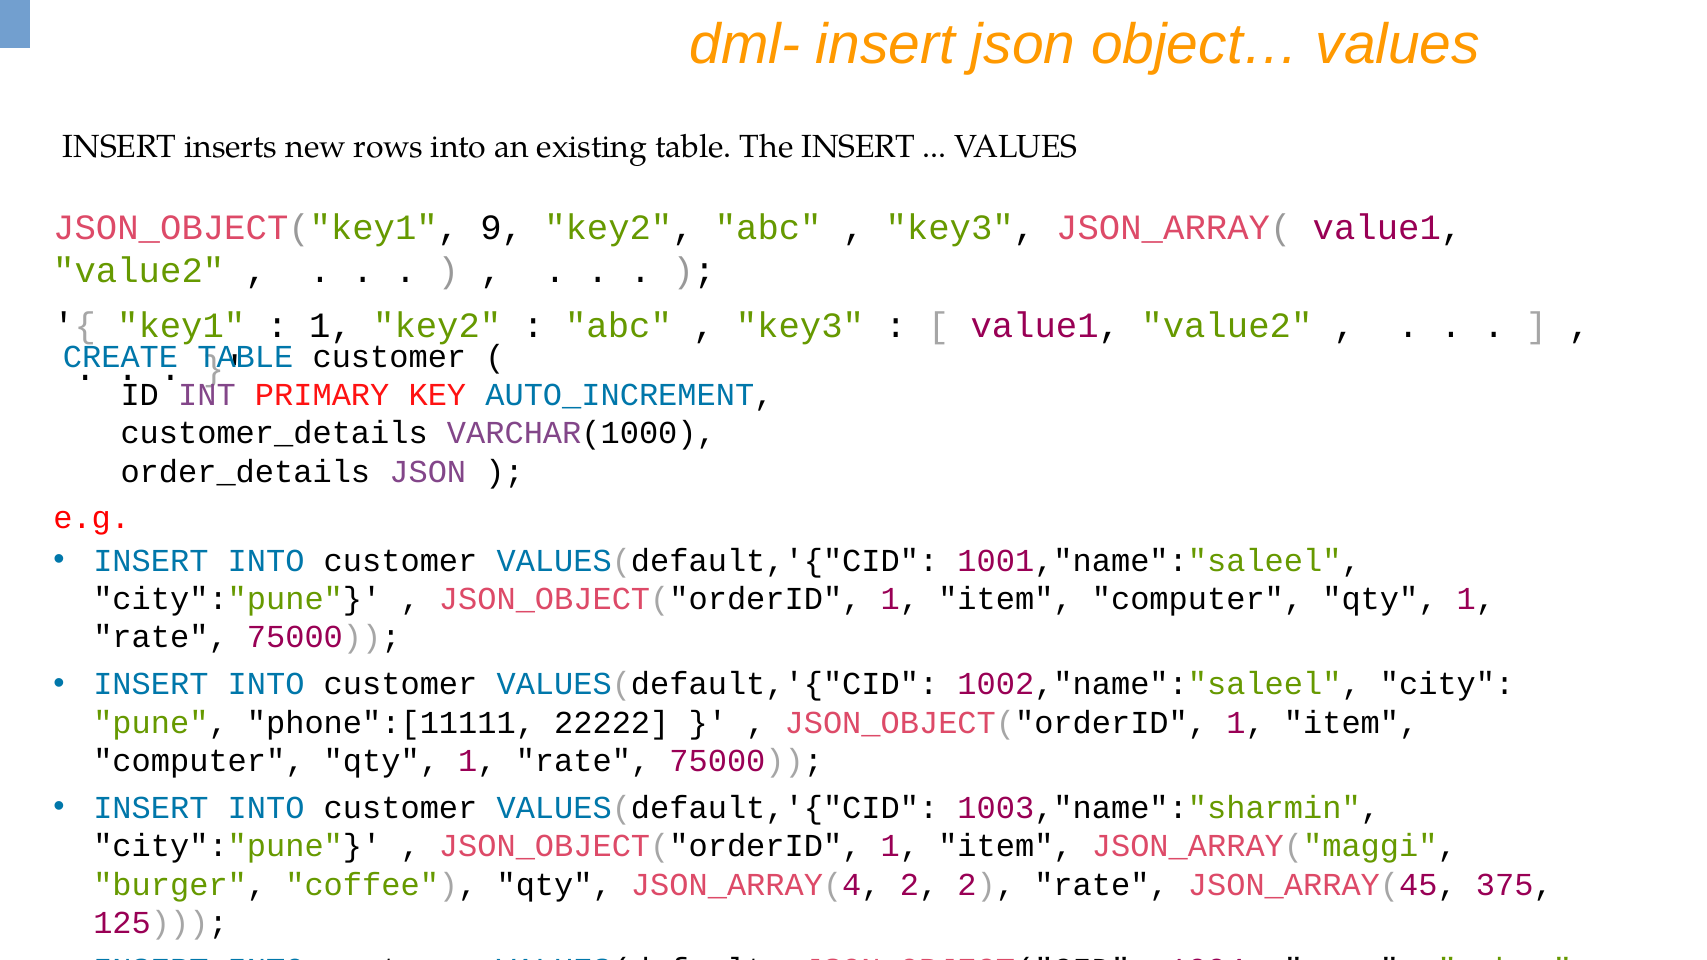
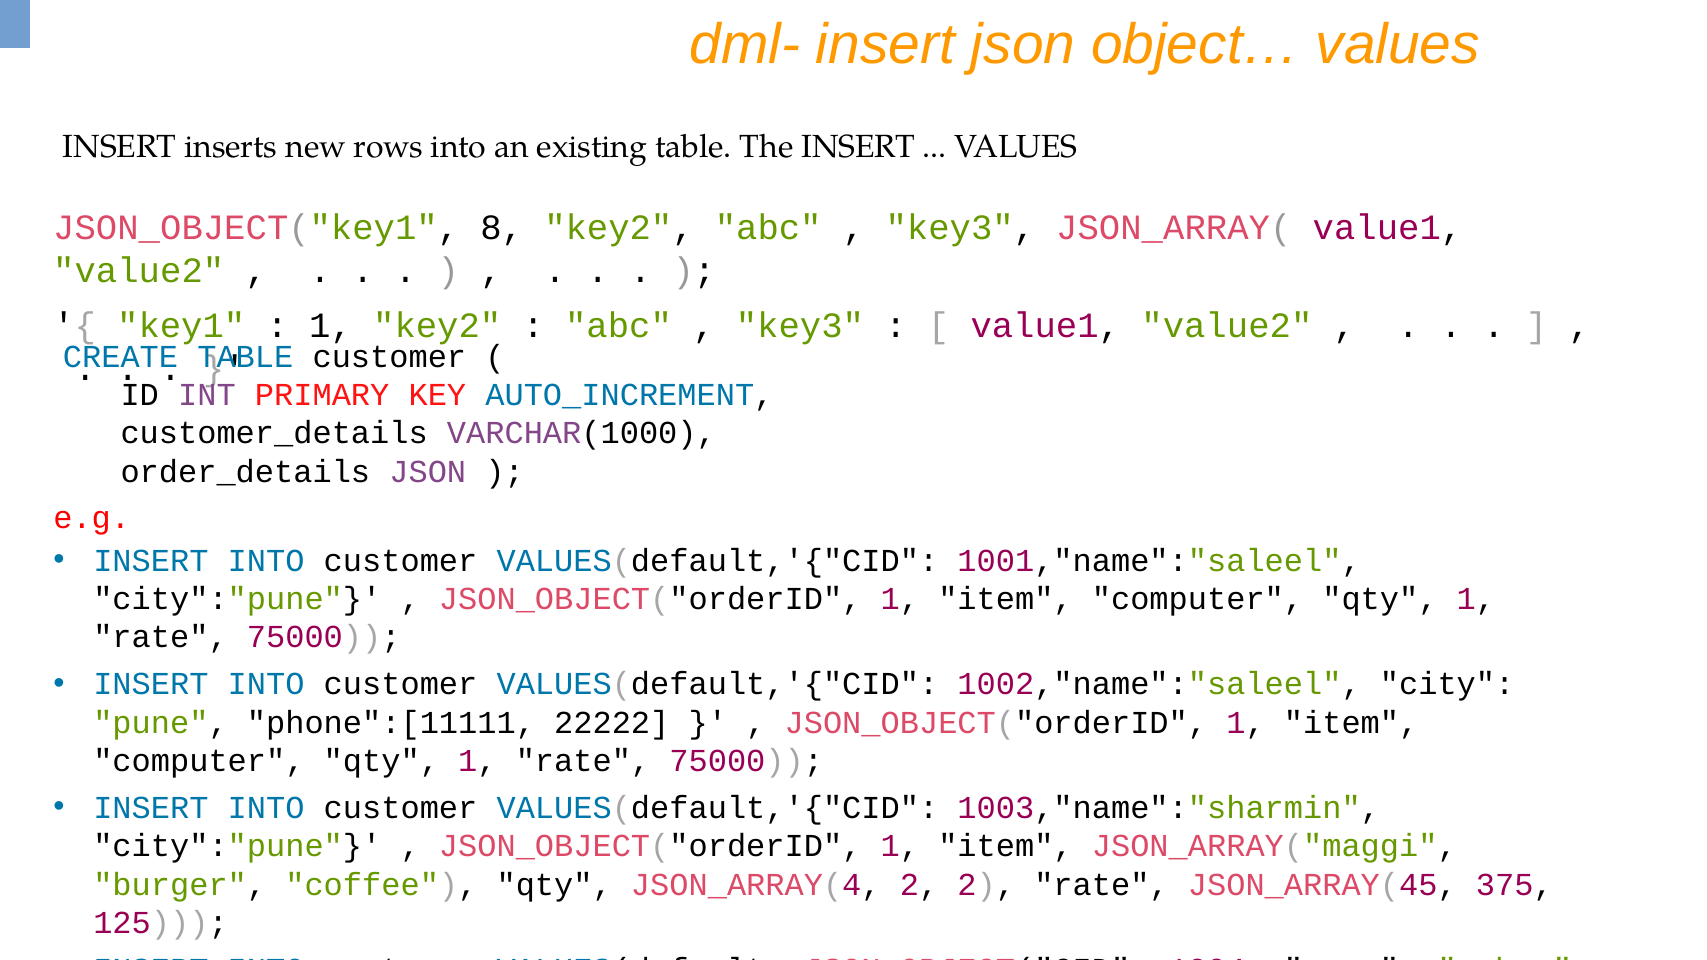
9: 9 -> 8
